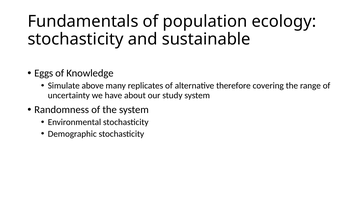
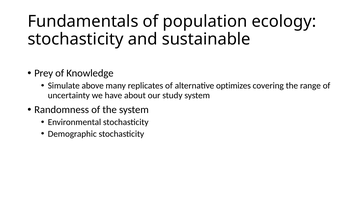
Eggs: Eggs -> Prey
therefore: therefore -> optimizes
